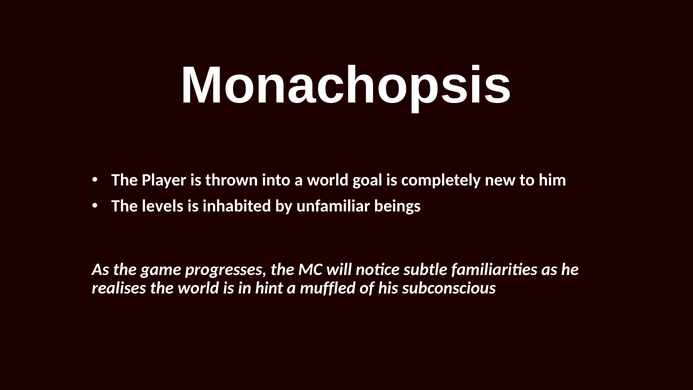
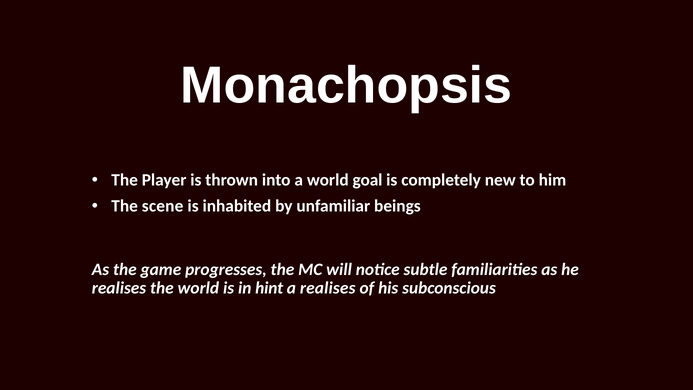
levels: levels -> scene
a muffled: muffled -> realises
